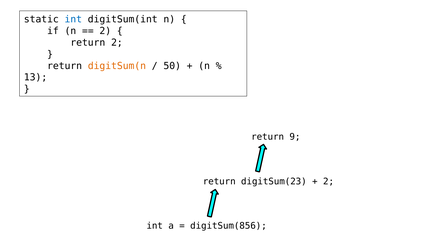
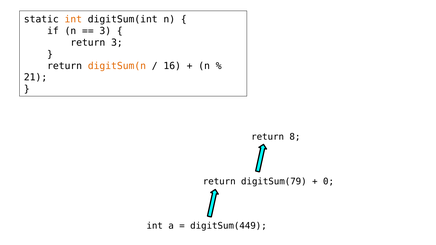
int at (73, 19) colour: blue -> orange
2 at (105, 31): 2 -> 3
return 2: 2 -> 3
50: 50 -> 16
13: 13 -> 21
9: 9 -> 8
digitSum(23: digitSum(23 -> digitSum(79
2 at (329, 182): 2 -> 0
digitSum(856: digitSum(856 -> digitSum(449
